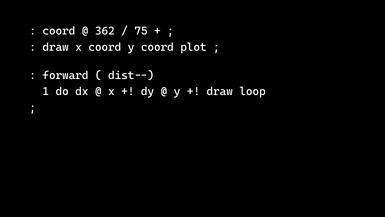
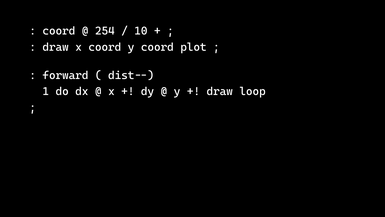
362: 362 -> 254
75: 75 -> 10
